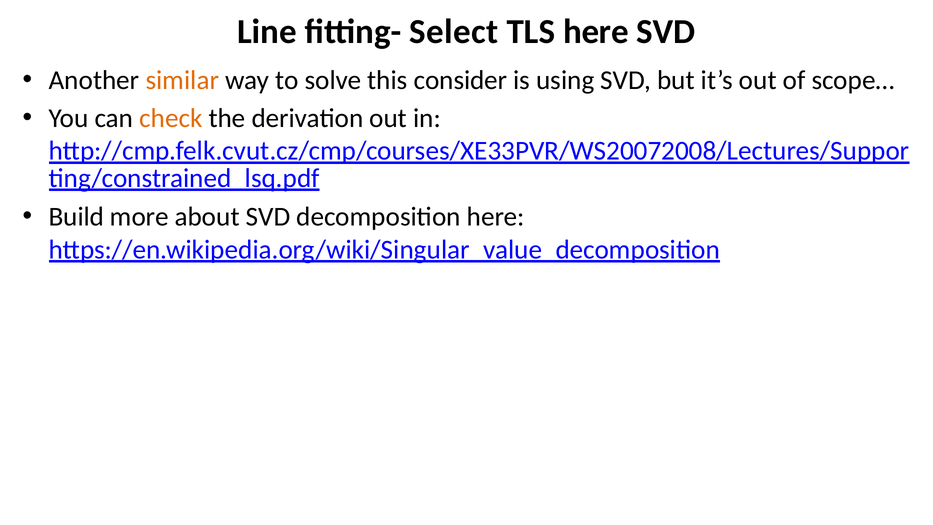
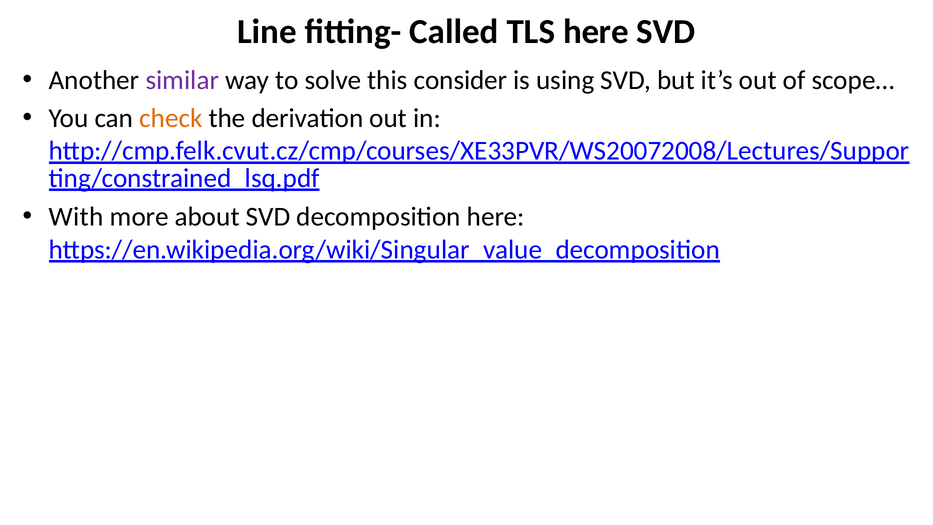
Select: Select -> Called
similar colour: orange -> purple
Build: Build -> With
